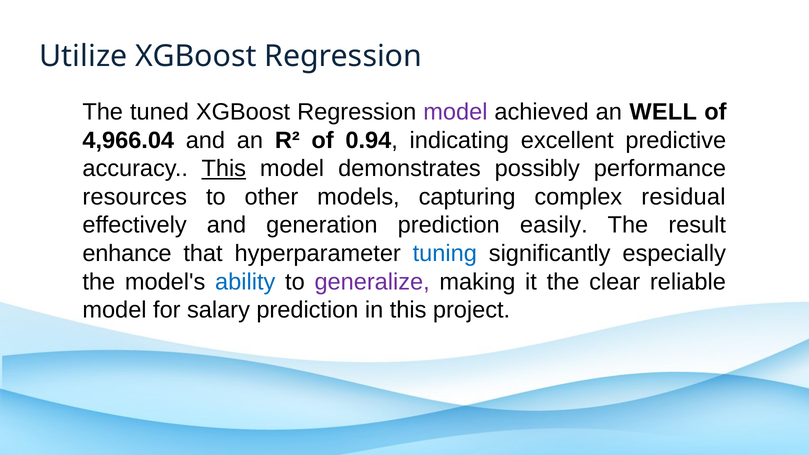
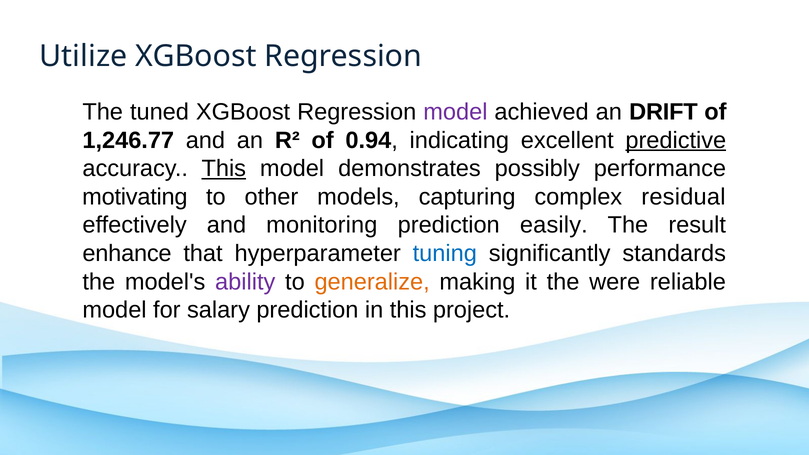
WELL: WELL -> DRIFT
4,966.04: 4,966.04 -> 1,246.77
predictive underline: none -> present
resources: resources -> motivating
generation: generation -> monitoring
especially: especially -> standards
ability colour: blue -> purple
generalize colour: purple -> orange
clear: clear -> were
